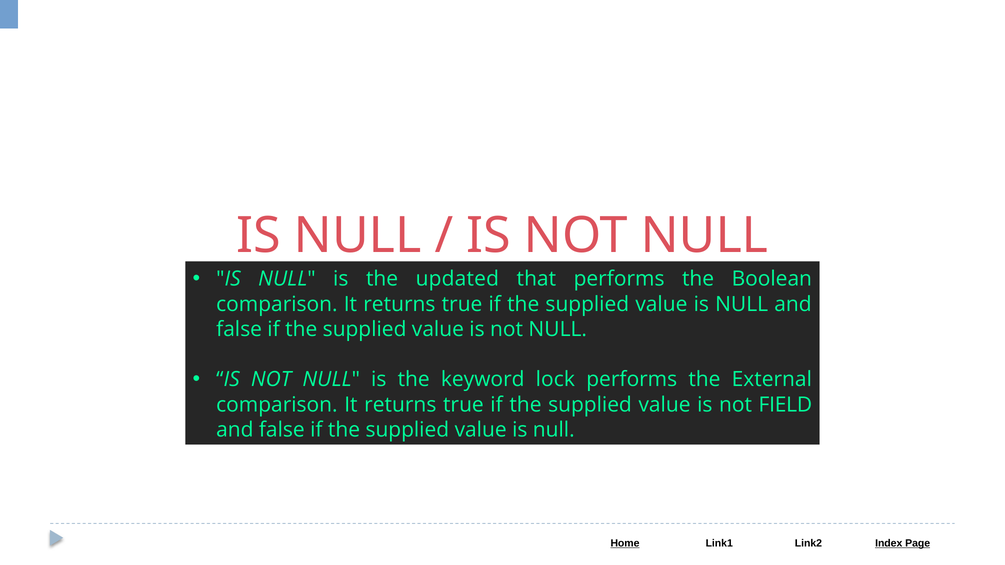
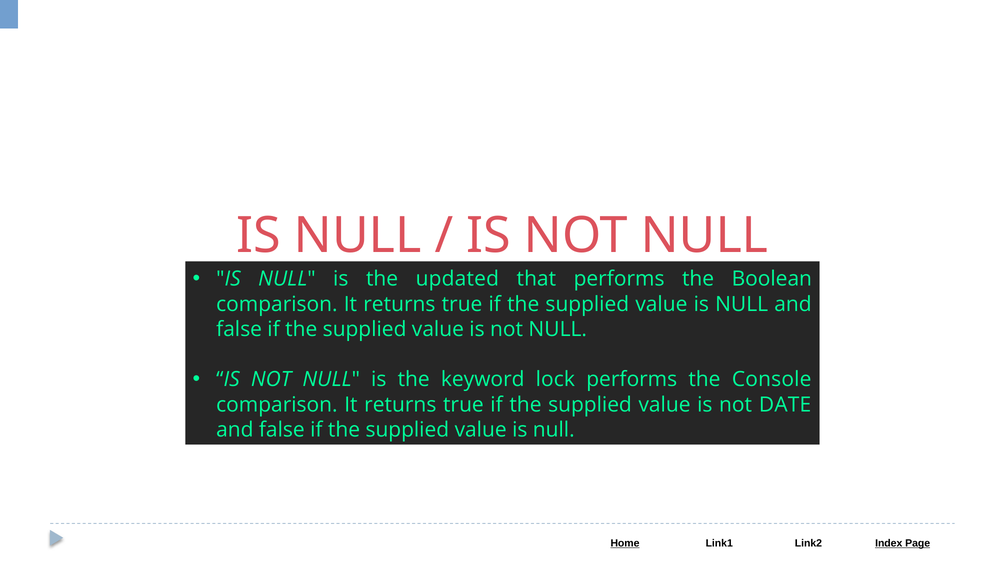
External: External -> Console
FIELD: FIELD -> DATE
